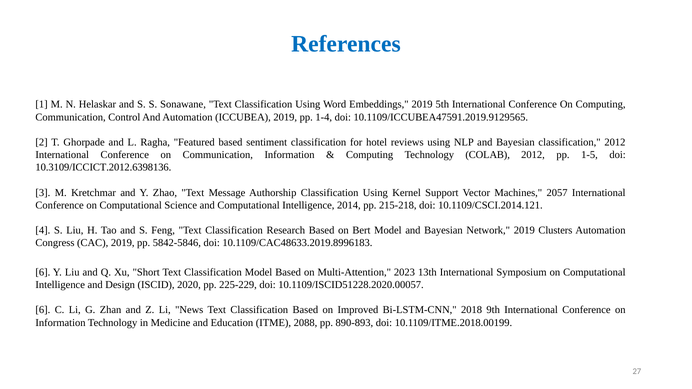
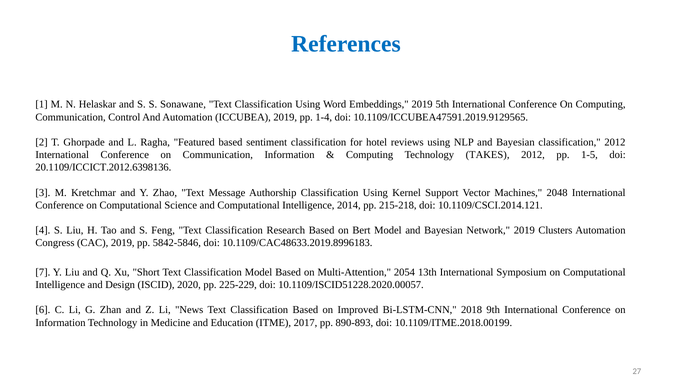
COLAB: COLAB -> TAKES
10.3109/ICCICT.2012.6398136: 10.3109/ICCICT.2012.6398136 -> 20.1109/ICCICT.2012.6398136
2057: 2057 -> 2048
6 at (43, 272): 6 -> 7
2023: 2023 -> 2054
2088: 2088 -> 2017
